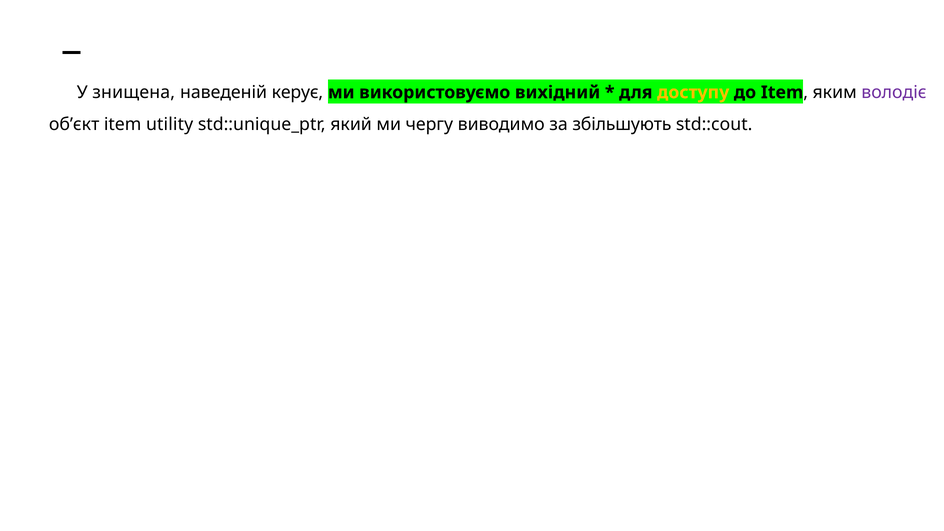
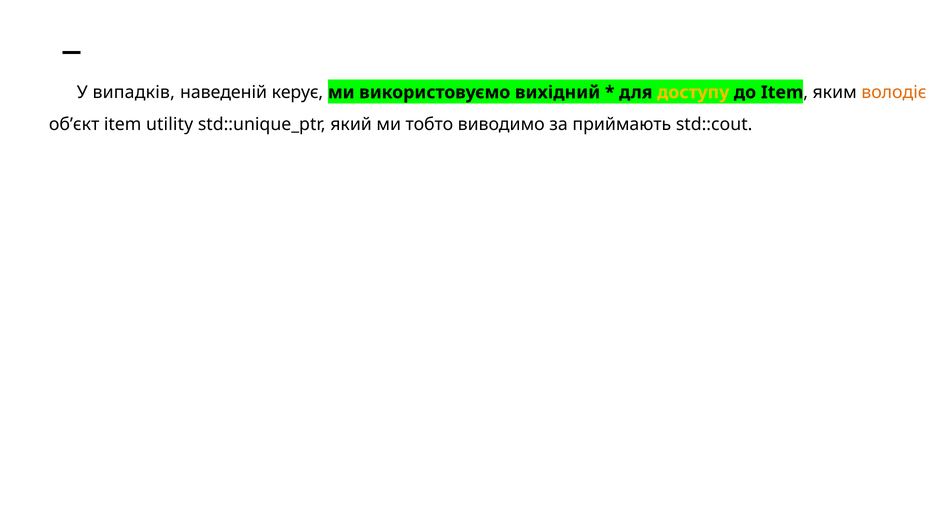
знищена: знищена -> випадків
володіє colour: purple -> orange
чергу: чергу -> тобто
збільшують: збільшують -> приймають
